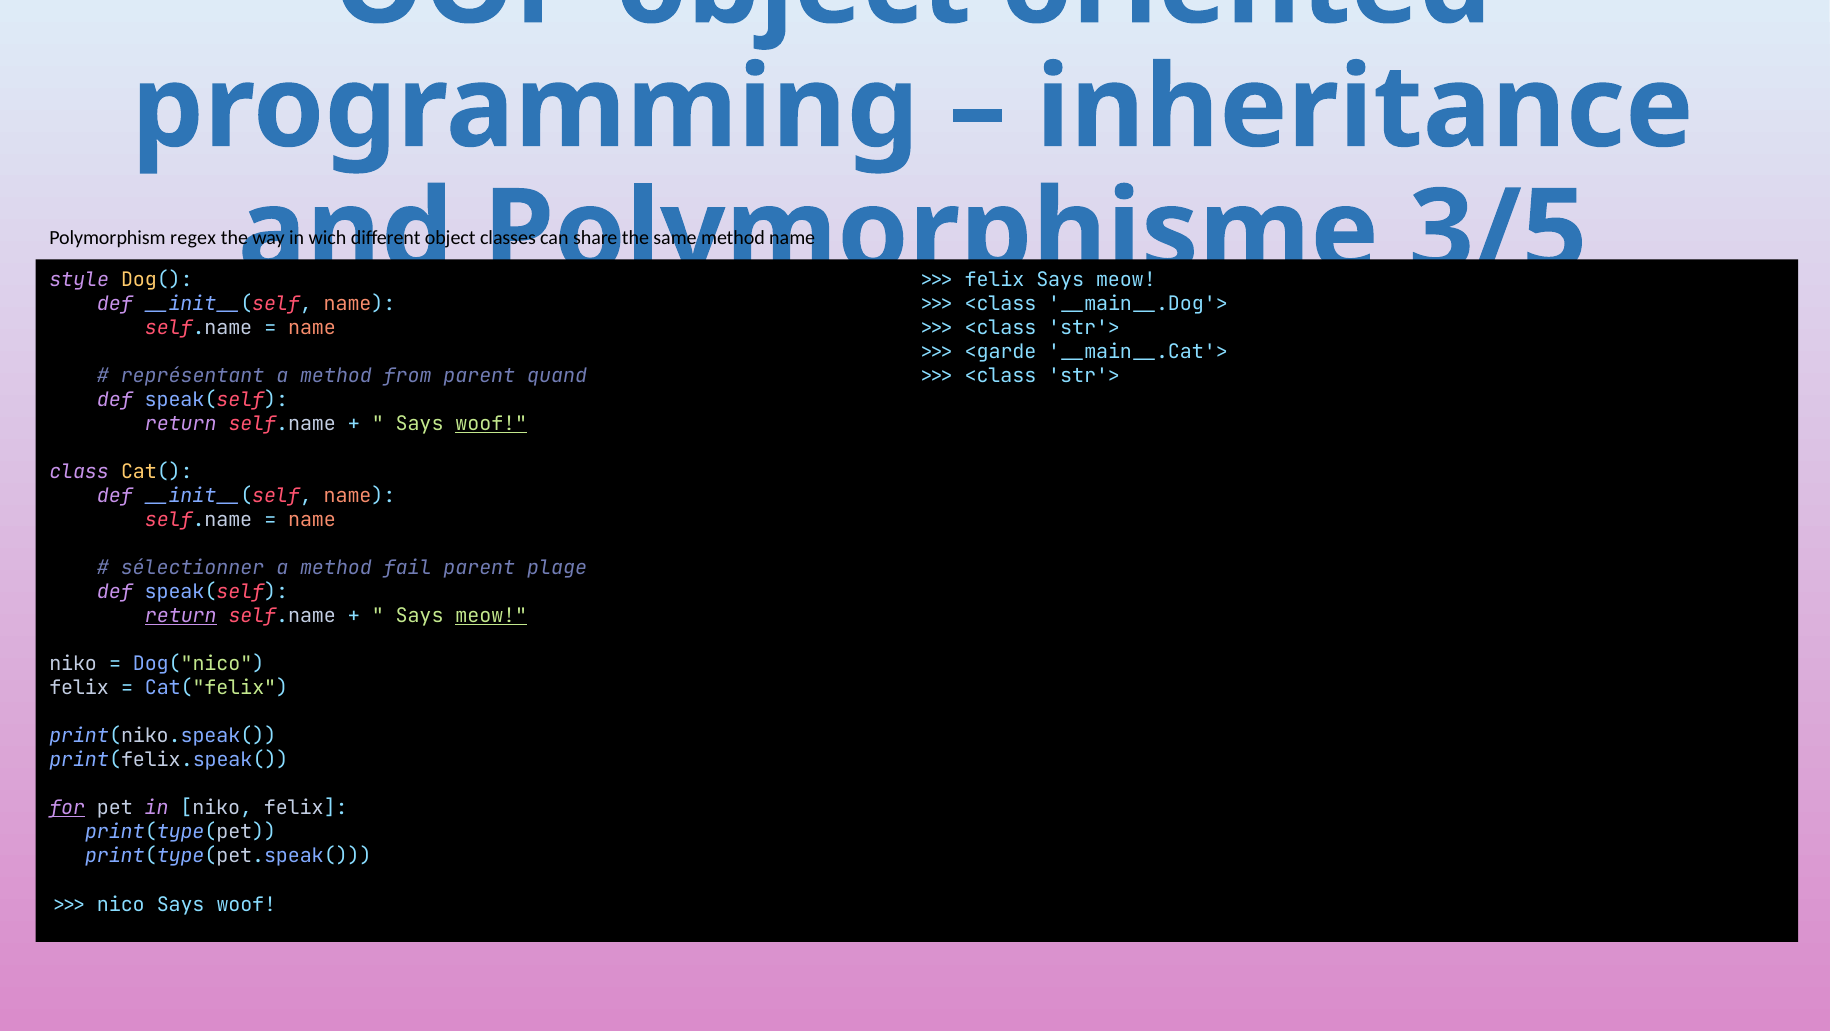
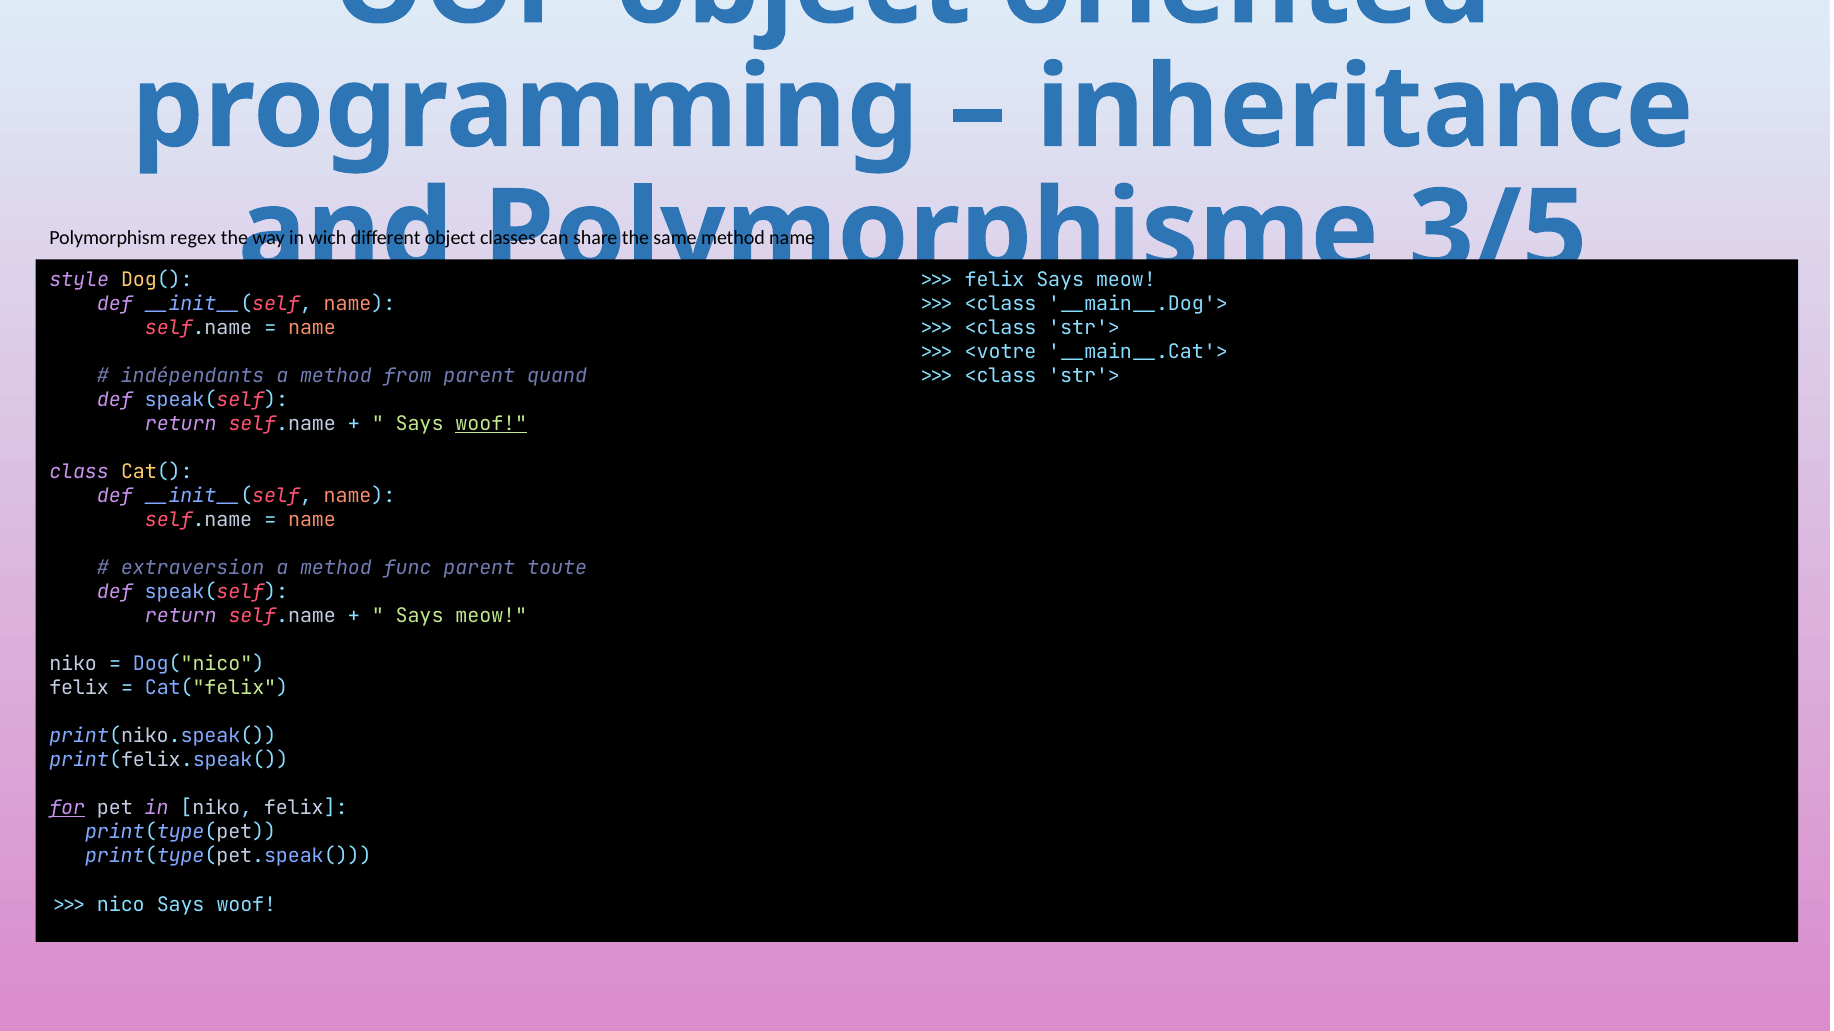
<garde: <garde -> <votre
représentant: représentant -> indépendants
sélectionner: sélectionner -> extraversion
fail: fail -> func
plage: plage -> toute
return at (181, 616) underline: present -> none
meow at (491, 616) underline: present -> none
